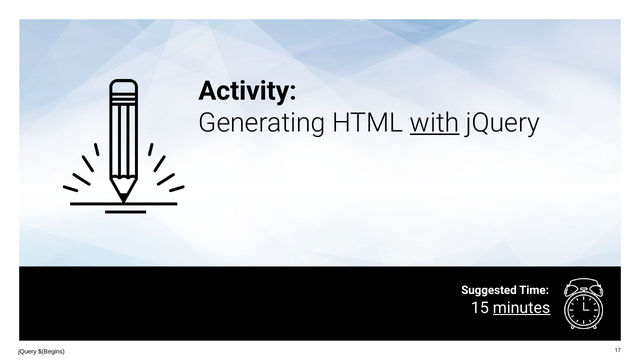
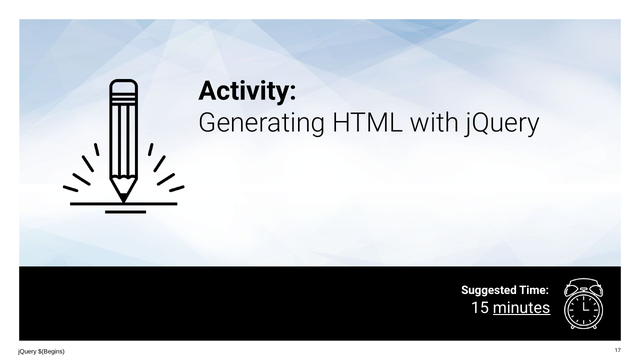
with underline: present -> none
